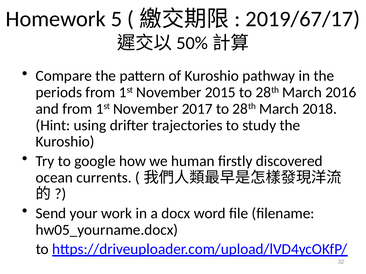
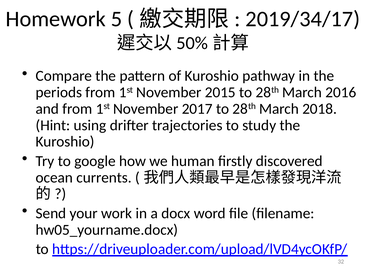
2019/67/17: 2019/67/17 -> 2019/34/17
